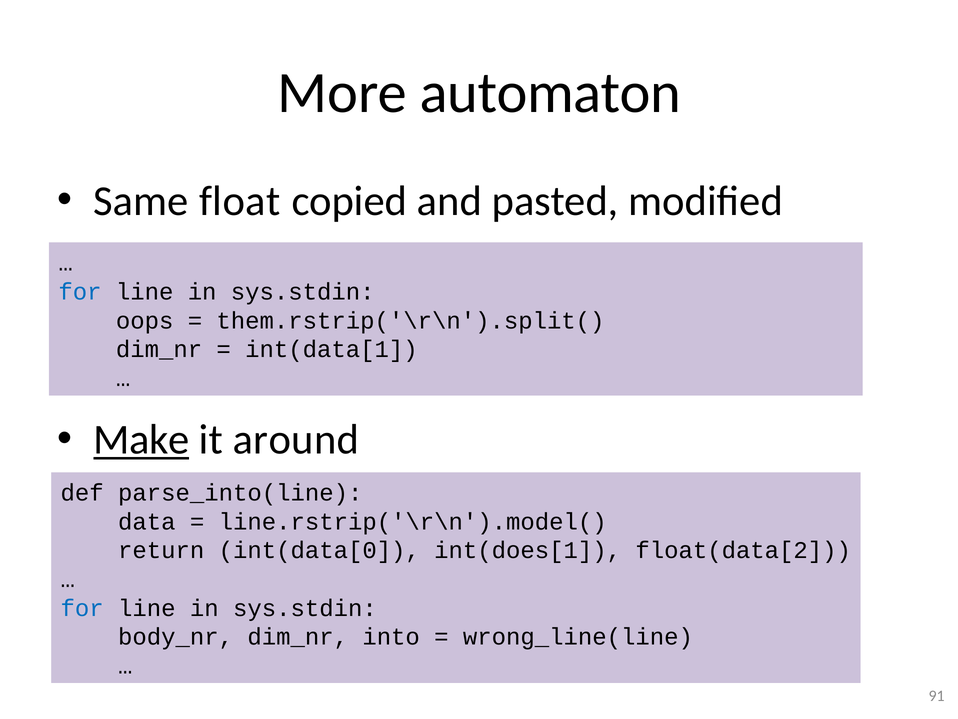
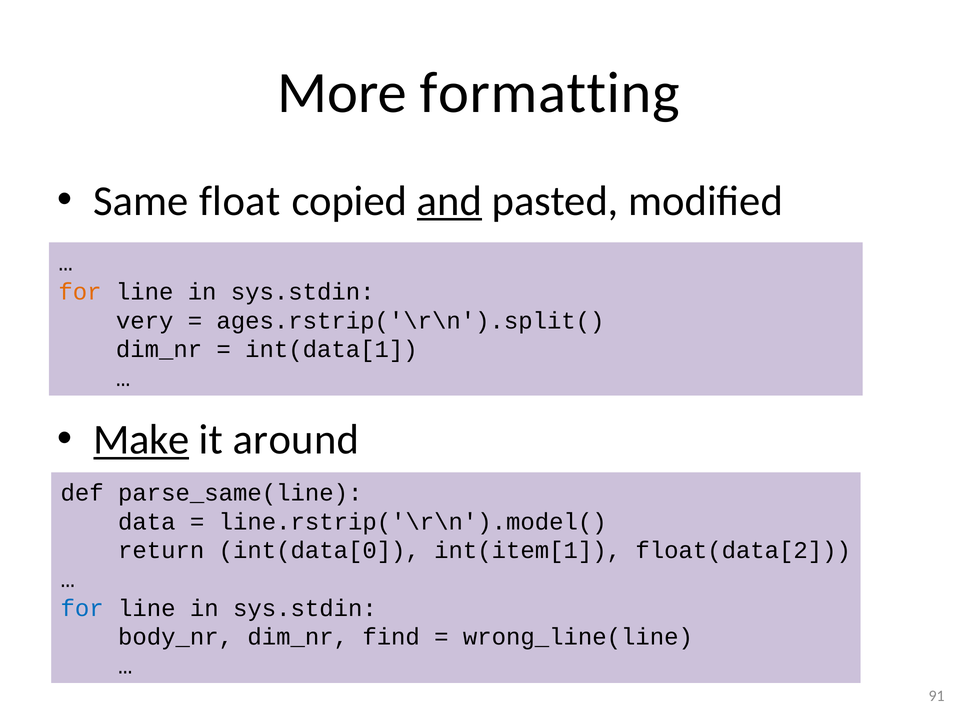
automaton: automaton -> formatting
and underline: none -> present
for at (80, 292) colour: blue -> orange
oops: oops -> very
them.rstrip('\r\n').split(: them.rstrip('\r\n').split( -> ages.rstrip('\r\n').split(
parse_into(line: parse_into(line -> parse_same(line
int(does[1: int(does[1 -> int(item[1
into: into -> find
